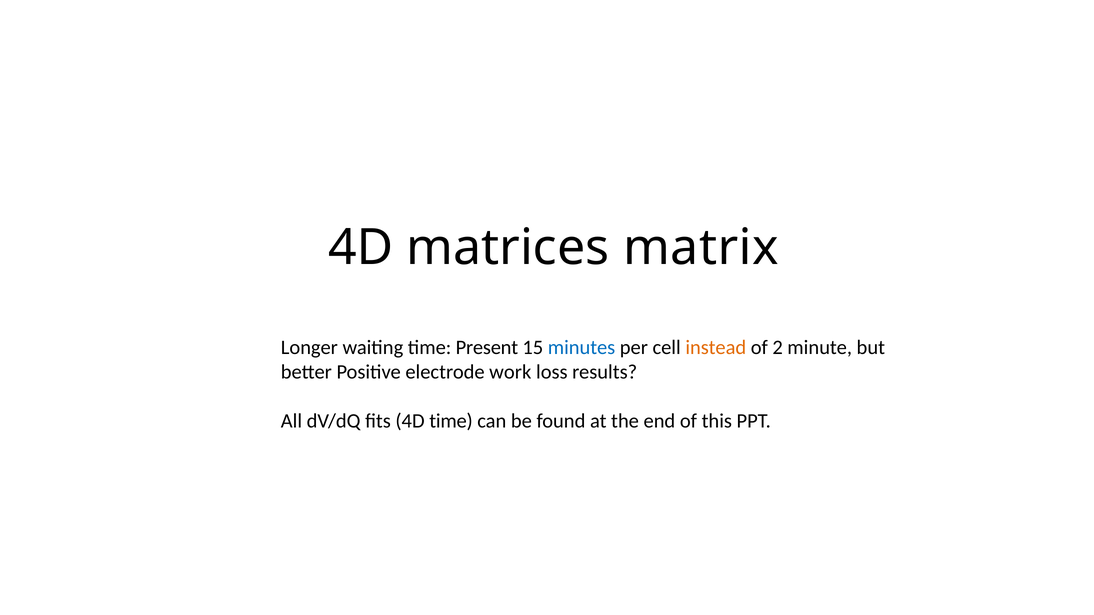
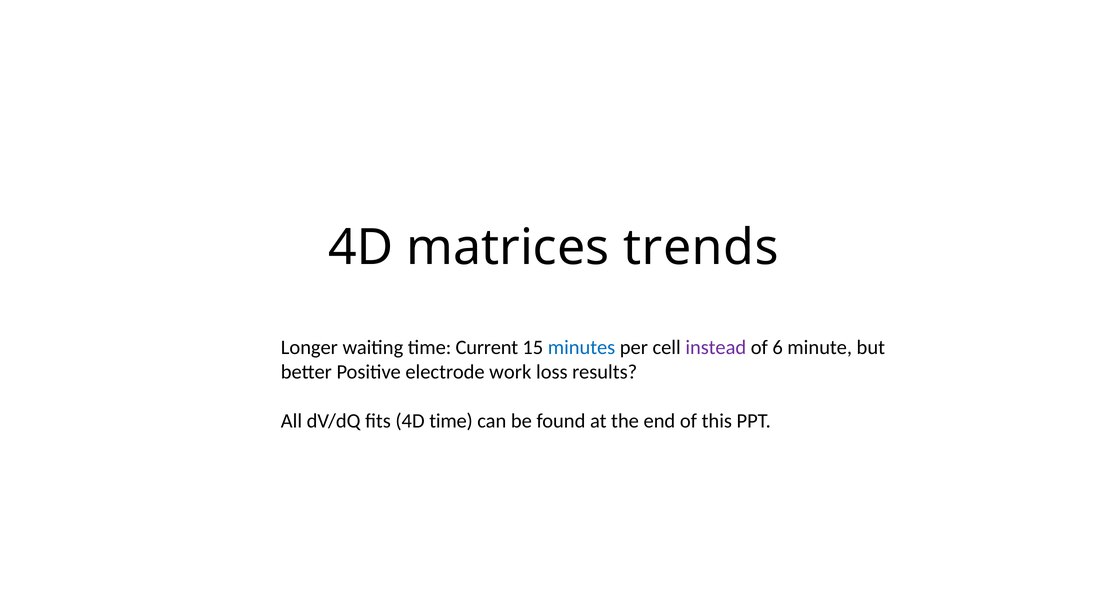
matrix: matrix -> trends
Present: Present -> Current
instead colour: orange -> purple
2: 2 -> 6
